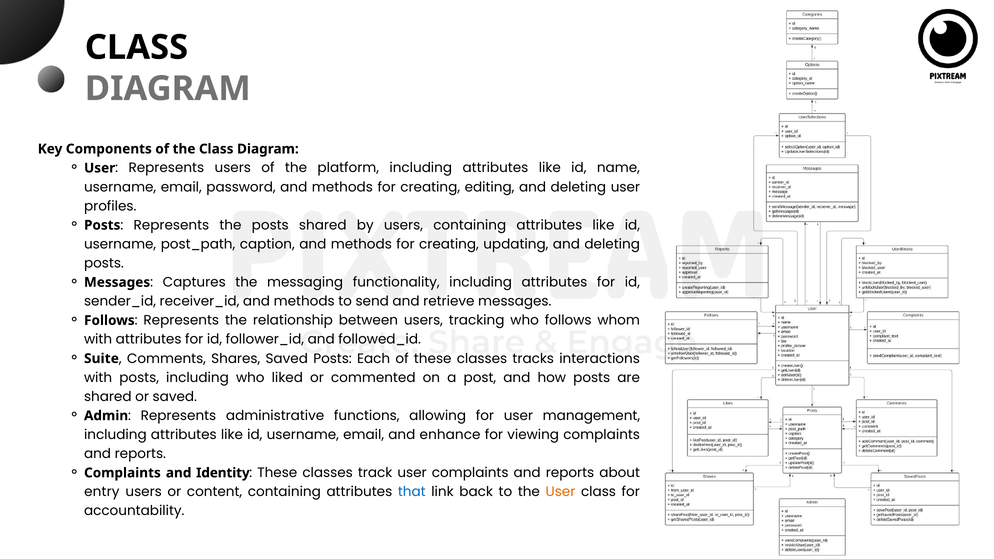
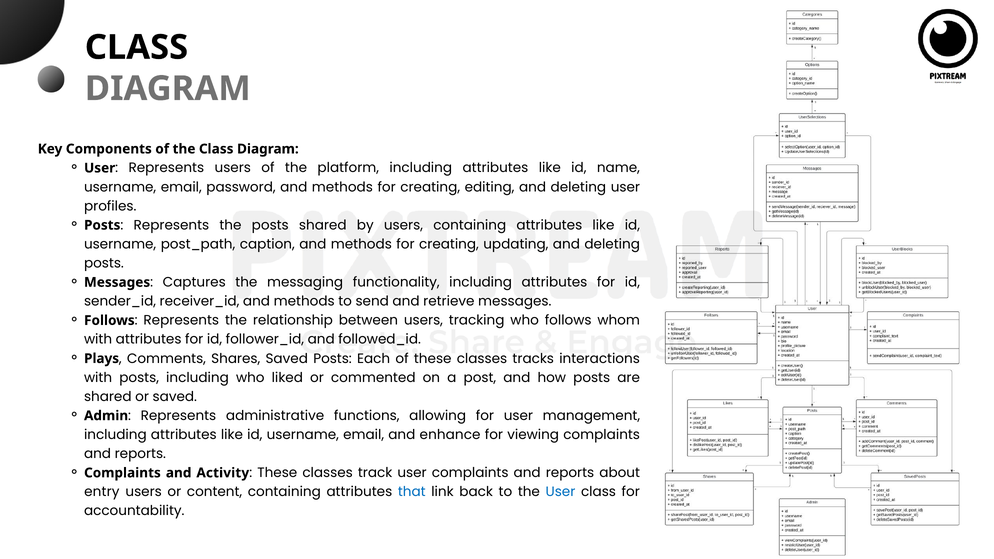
Suite: Suite -> Plays
Identity: Identity -> Activity
User at (560, 492) colour: orange -> blue
